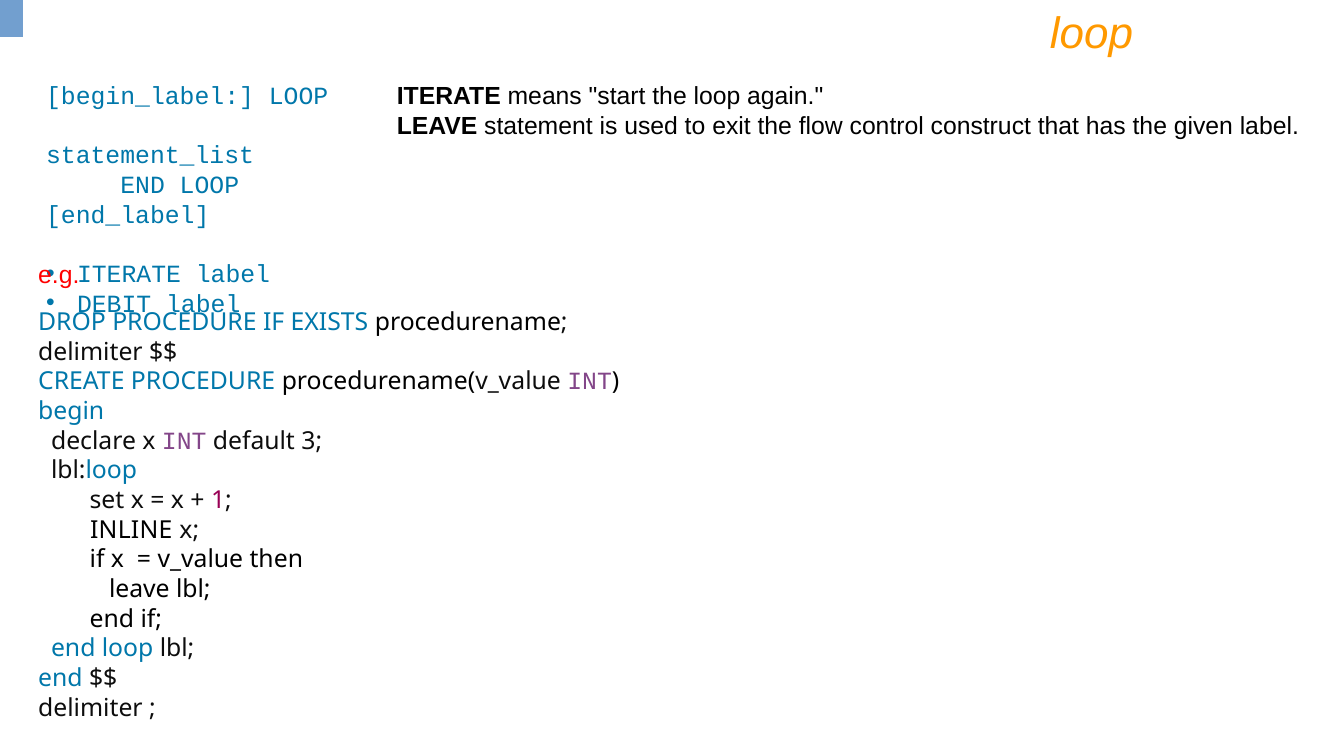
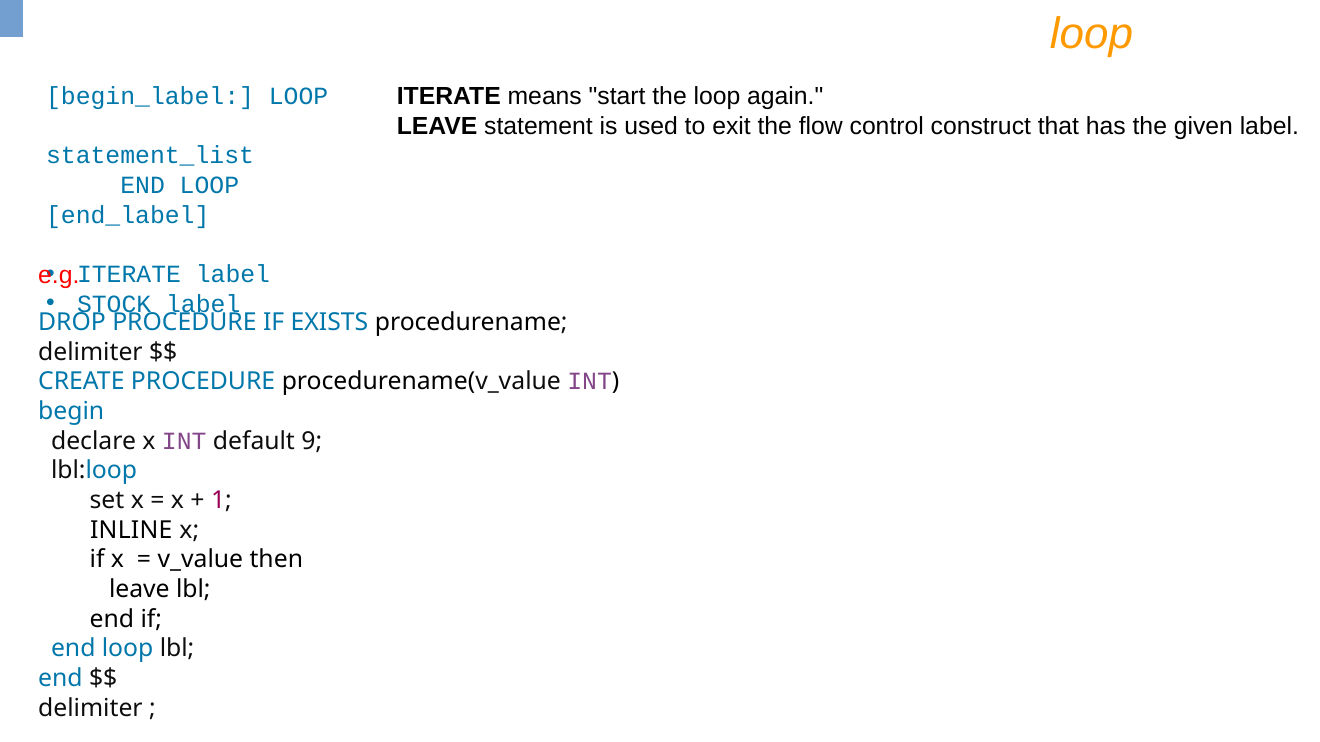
DEBIT: DEBIT -> STOCK
3: 3 -> 9
